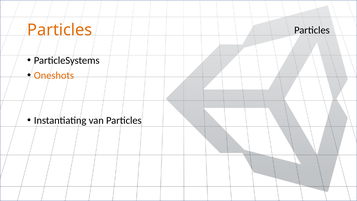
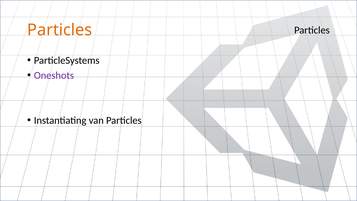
Oneshots colour: orange -> purple
